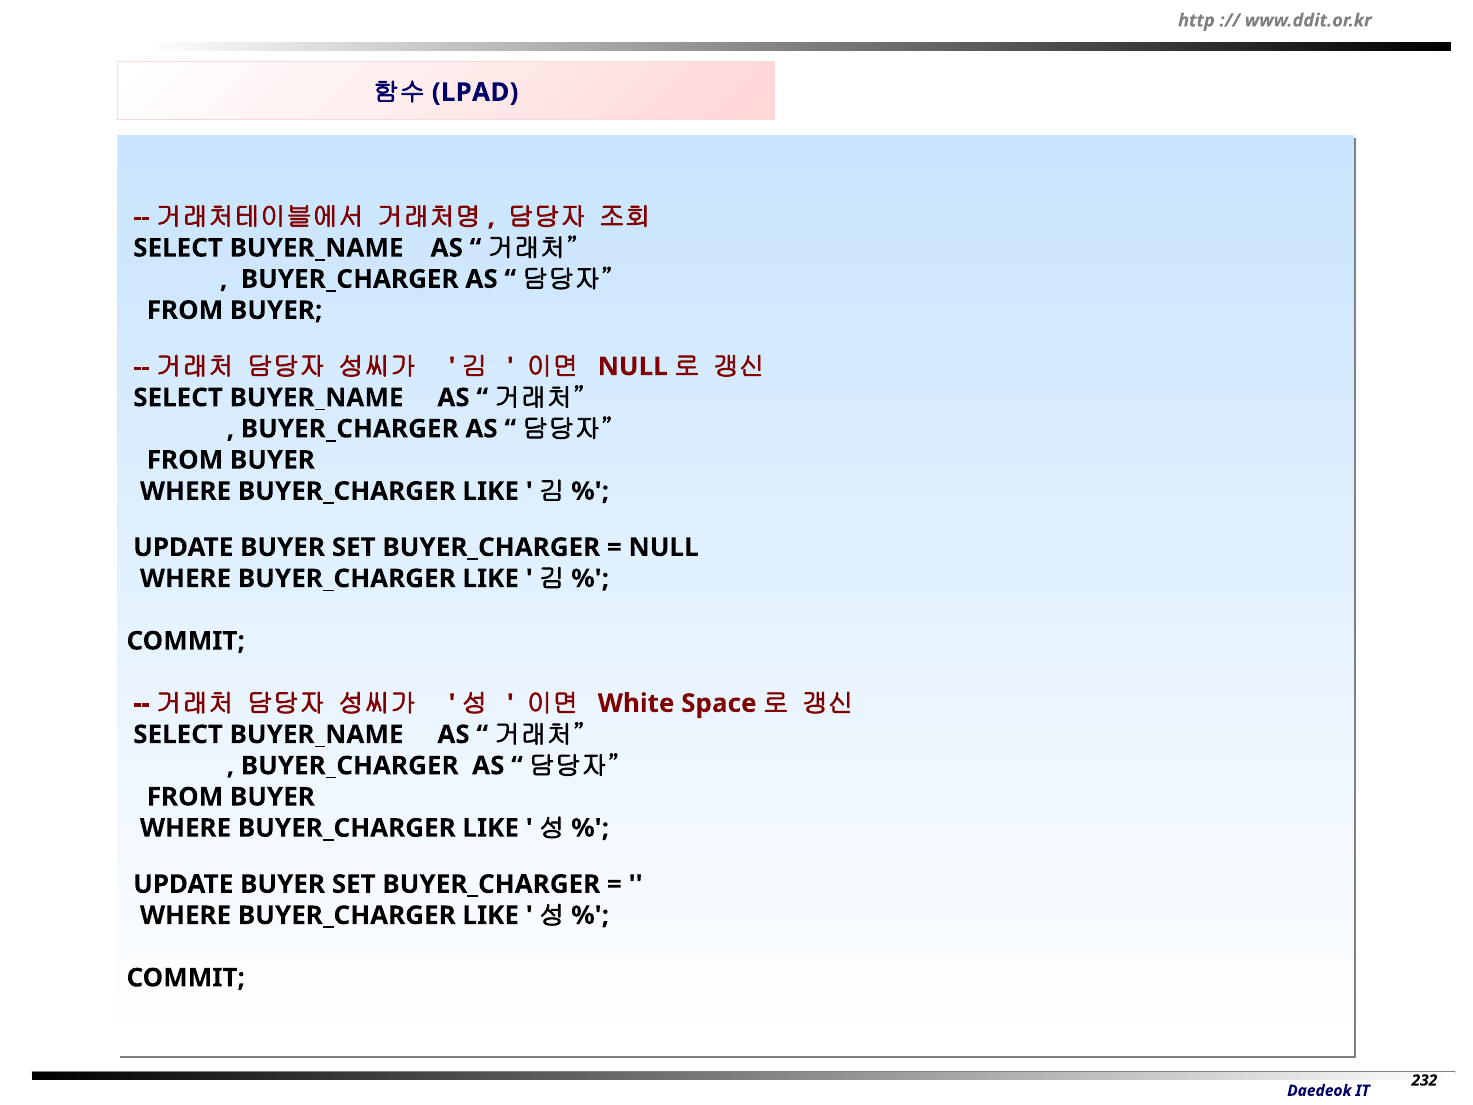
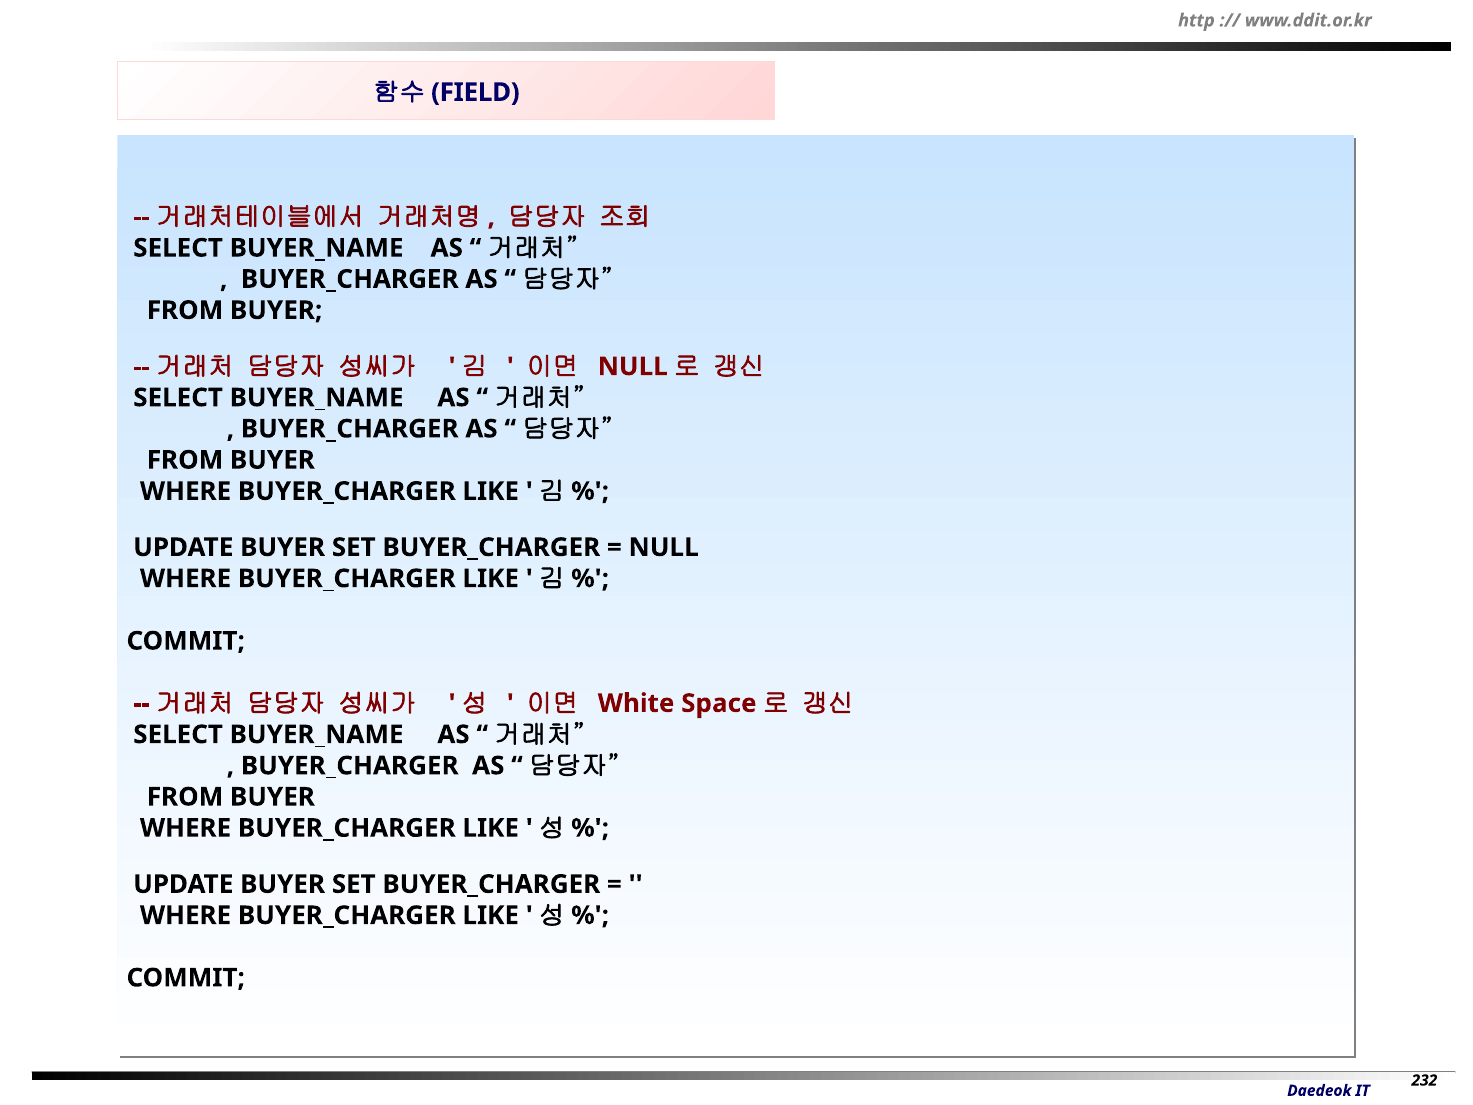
LPAD: LPAD -> FIELD
